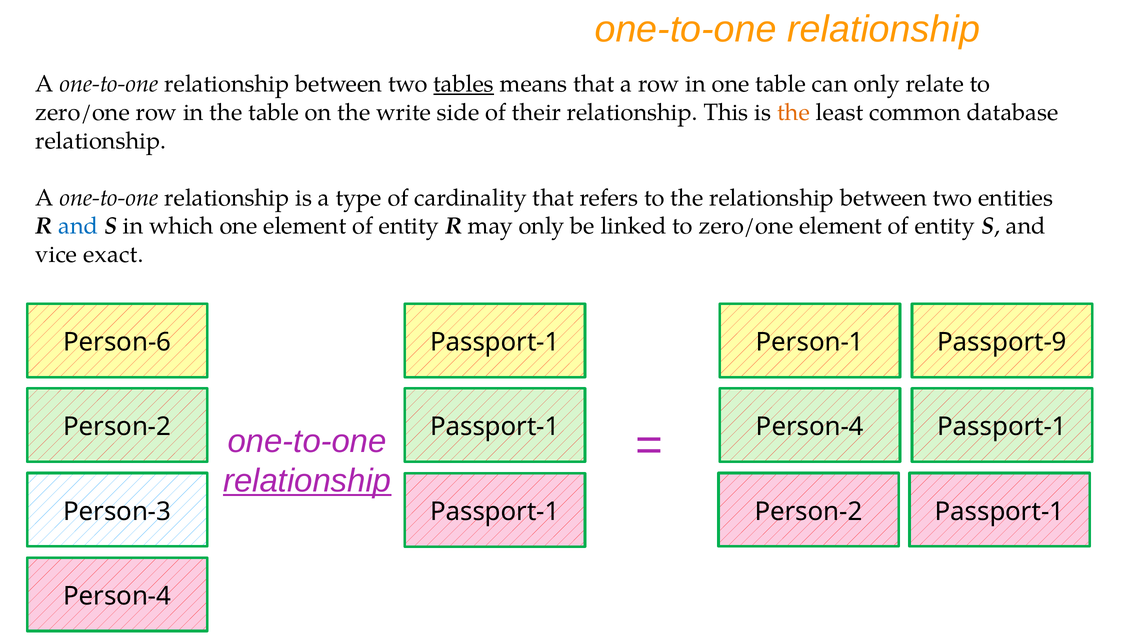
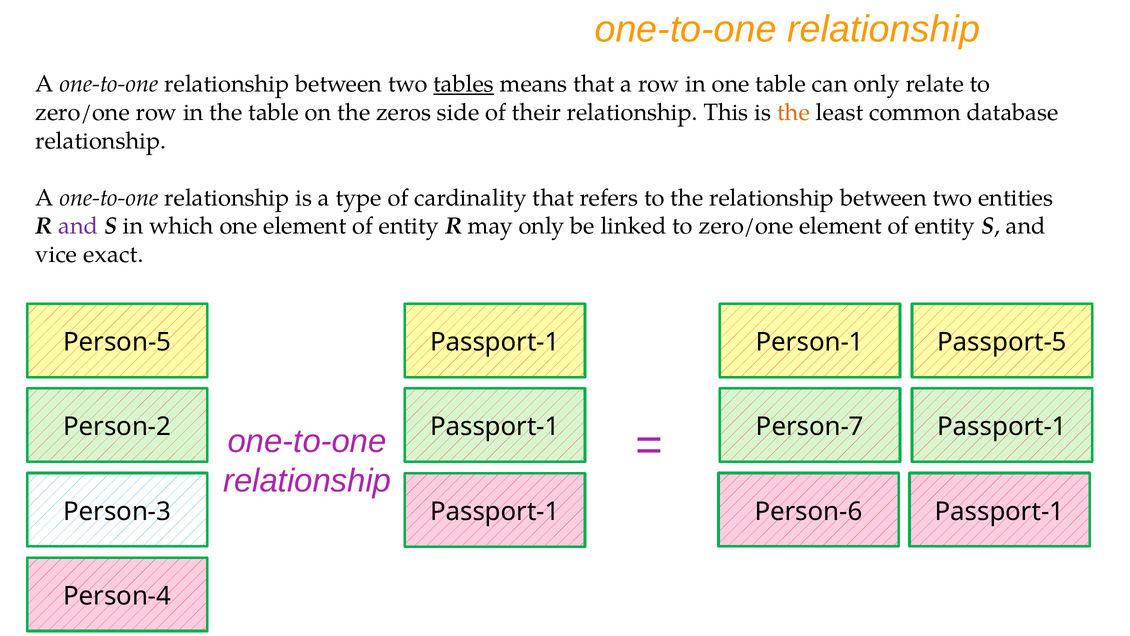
write: write -> zeros
and at (78, 226) colour: blue -> purple
Person-6: Person-6 -> Person-5
Passport-9: Passport-9 -> Passport-5
Person-4 at (810, 427): Person-4 -> Person-7
relationship at (307, 481) underline: present -> none
Passport-1 Person-2: Person-2 -> Person-6
